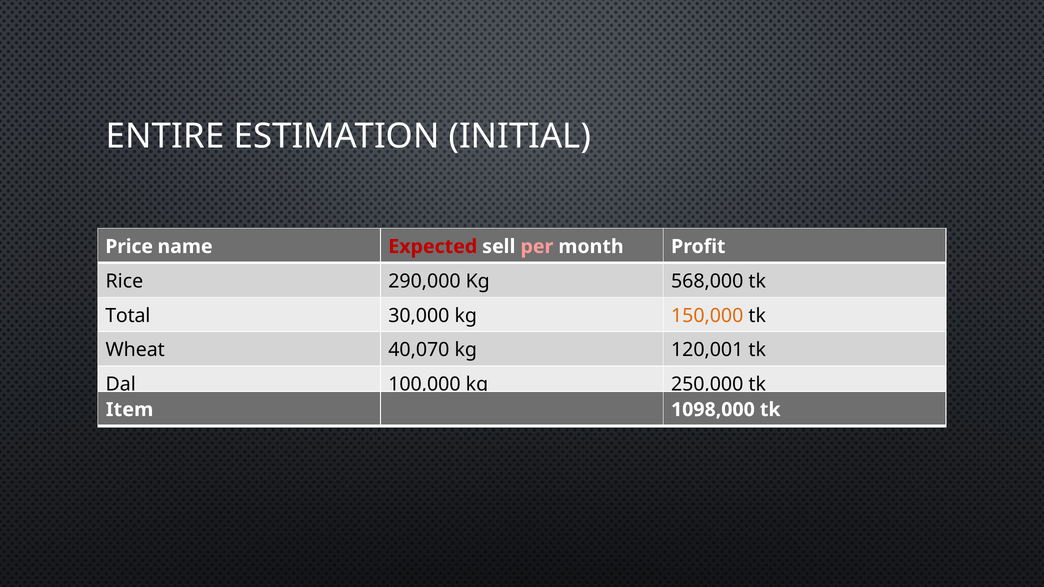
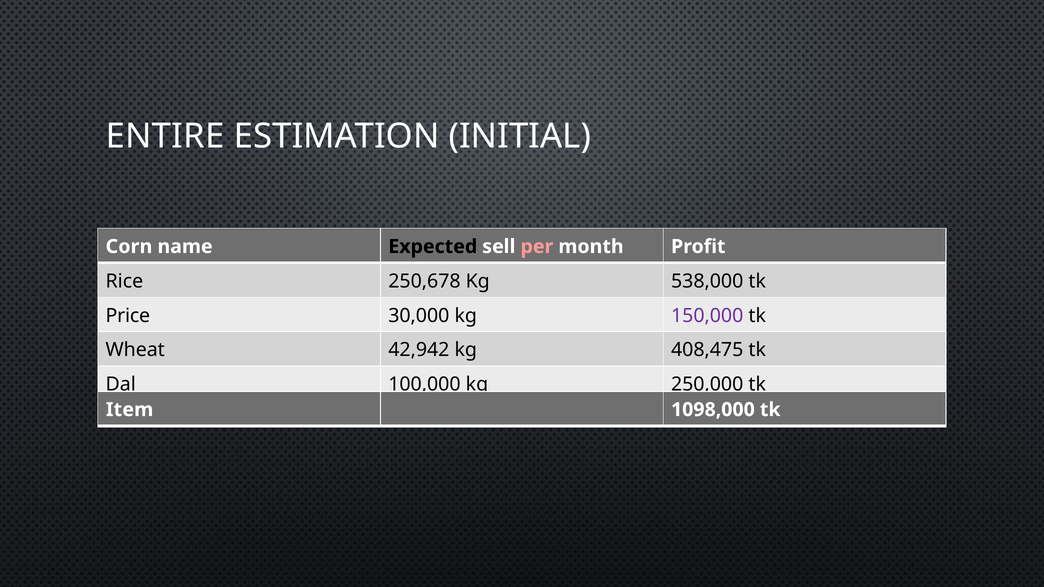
Price: Price -> Corn
Expected colour: red -> black
290,000: 290,000 -> 250,678
568,000: 568,000 -> 538,000
Total: Total -> Price
150,000 colour: orange -> purple
40,070: 40,070 -> 42,942
120,001: 120,001 -> 408,475
